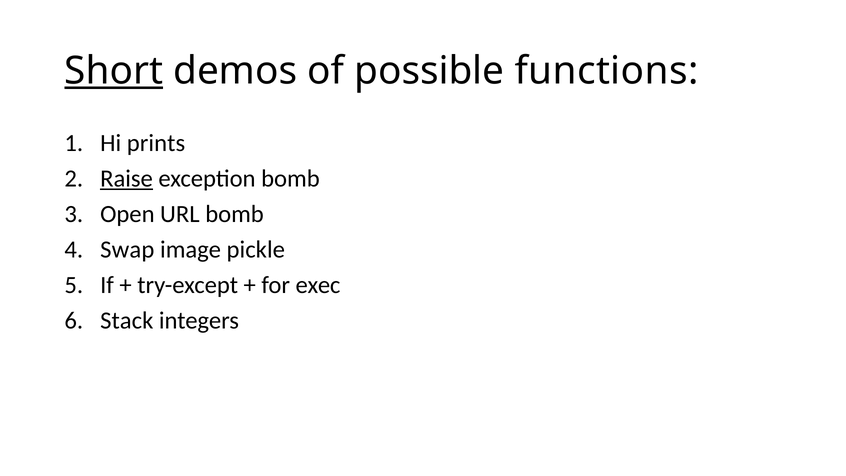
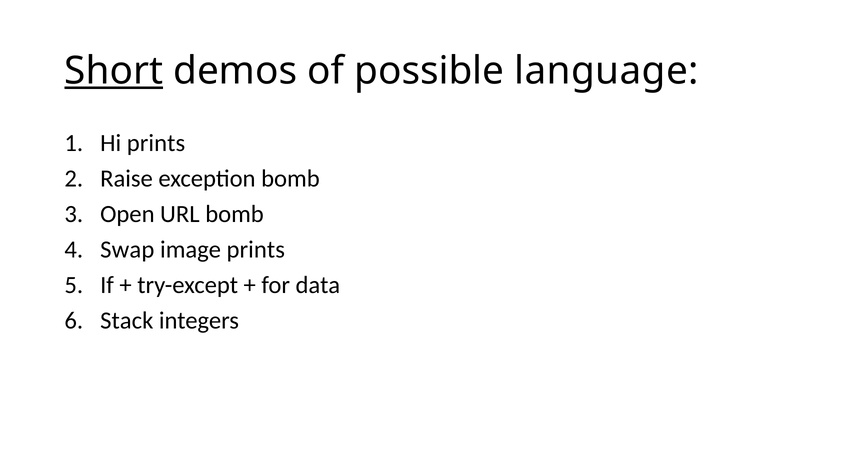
functions: functions -> language
Raise underline: present -> none
image pickle: pickle -> prints
exec: exec -> data
